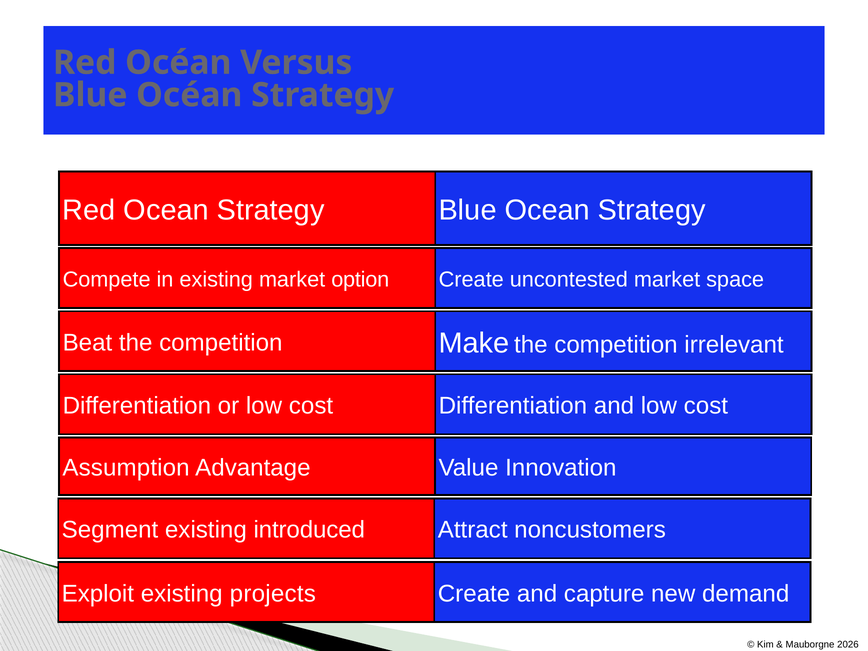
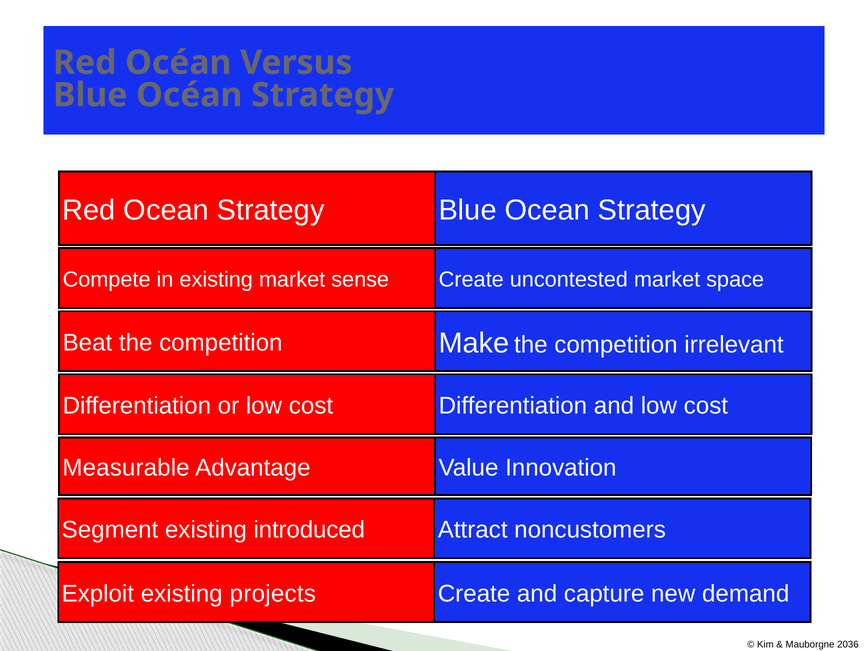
option: option -> sense
Assumption: Assumption -> Measurable
2026: 2026 -> 2036
